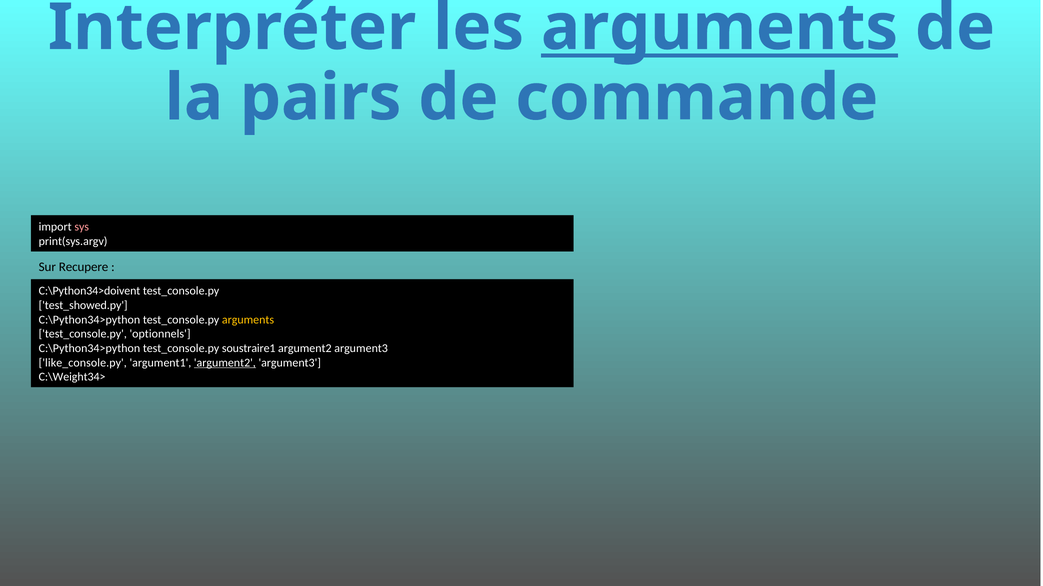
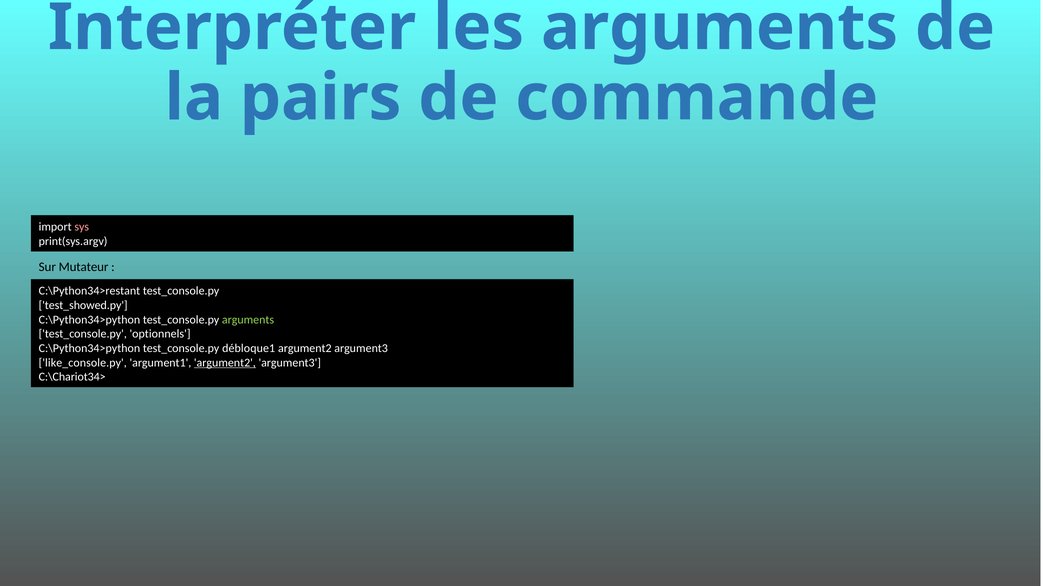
arguments at (720, 28) underline: present -> none
Recupere: Recupere -> Mutateur
C:\Python34>doivent: C:\Python34>doivent -> C:\Python34>restant
arguments at (248, 320) colour: yellow -> light green
soustraire1: soustraire1 -> débloque1
C:\Weight34>: C:\Weight34> -> C:\Chariot34>
